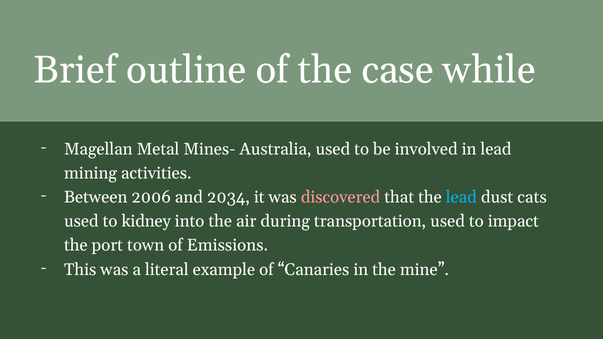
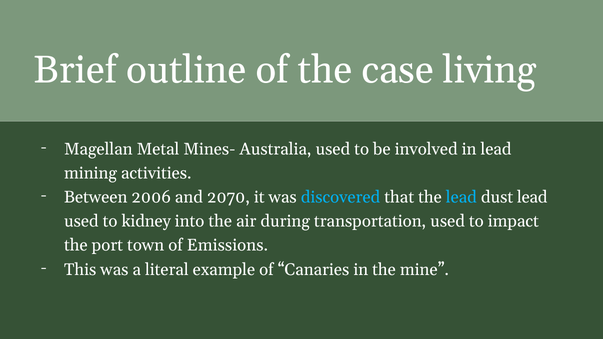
while: while -> living
2034: 2034 -> 2070
discovered colour: pink -> light blue
dust cats: cats -> lead
